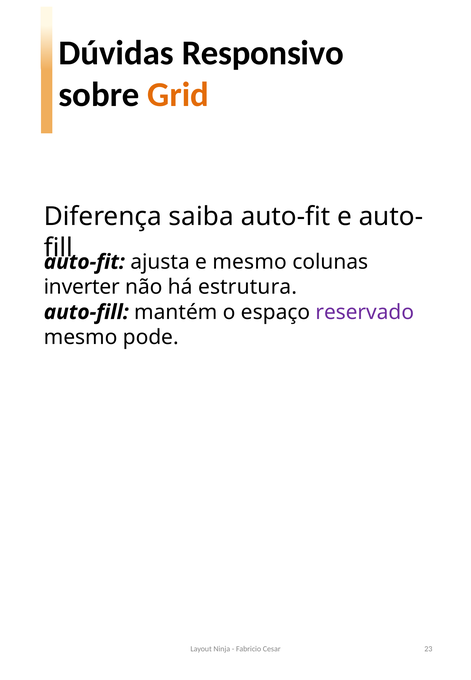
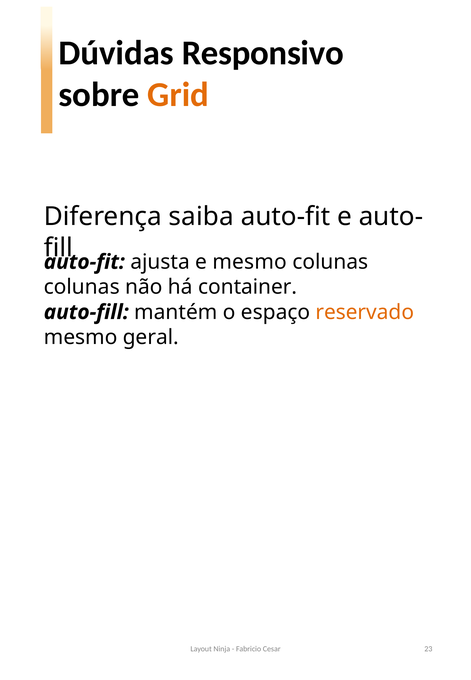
inverter at (82, 287): inverter -> colunas
estrutura: estrutura -> container
reservado colour: purple -> orange
pode: pode -> geral
